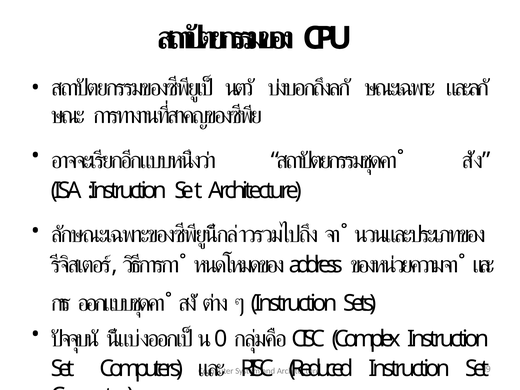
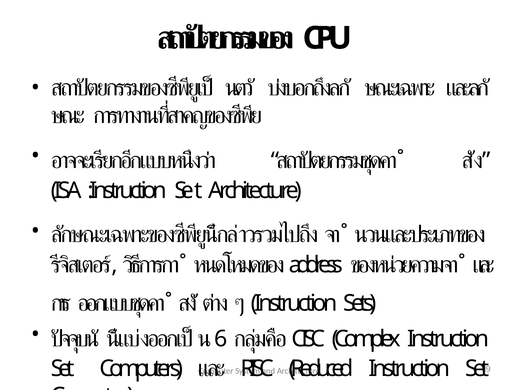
0: 0 -> 6
